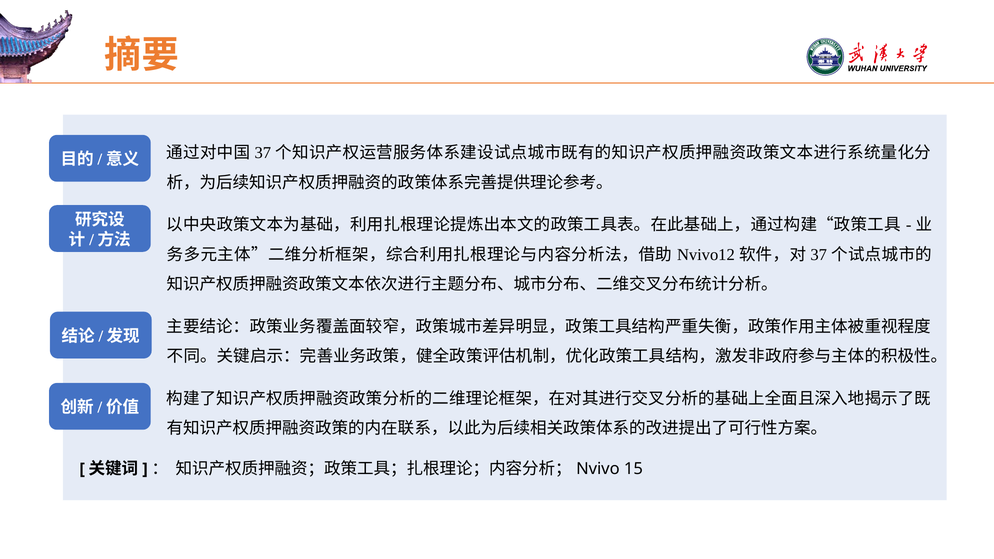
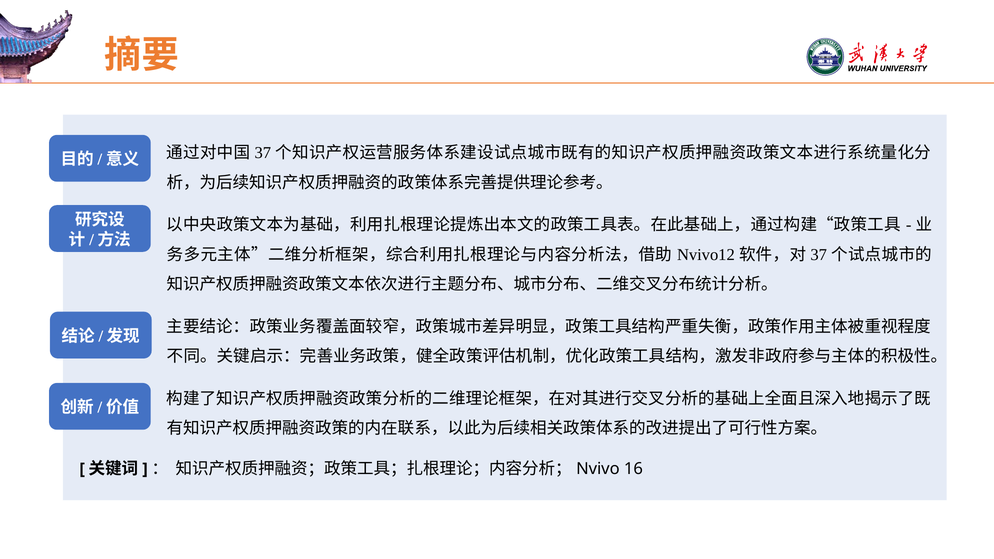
15: 15 -> 16
